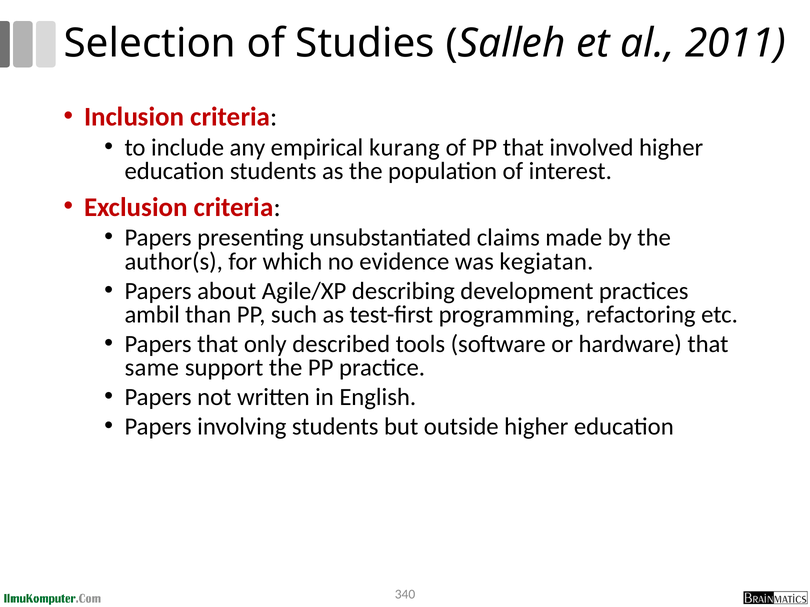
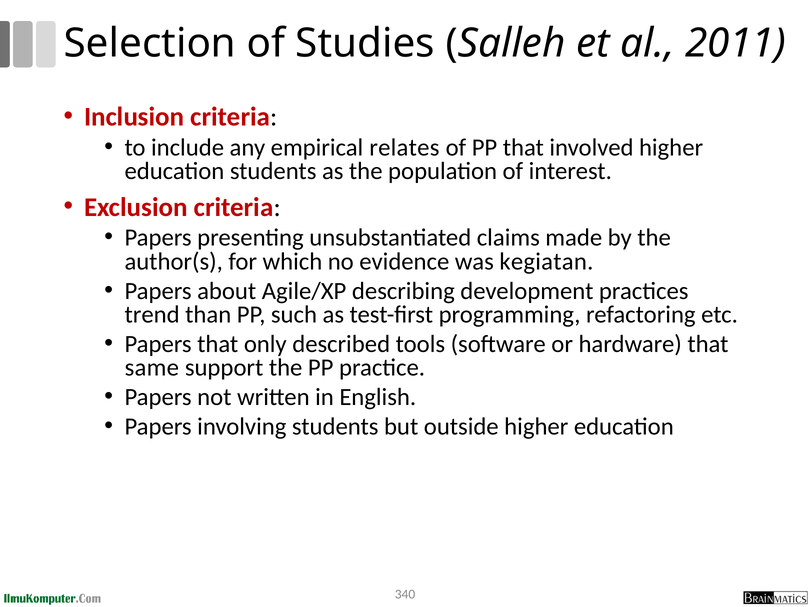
kurang: kurang -> relates
ambil: ambil -> trend
